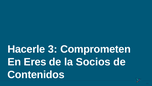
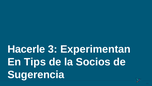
Comprometen: Comprometen -> Experimentan
Eres: Eres -> Tips
Contenidos: Contenidos -> Sugerencia
